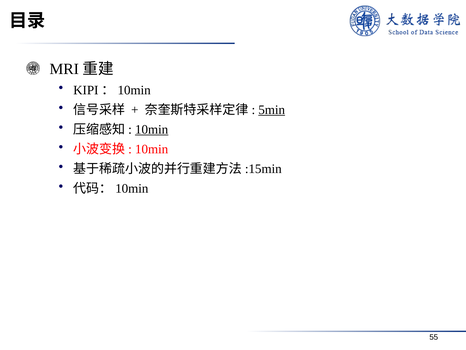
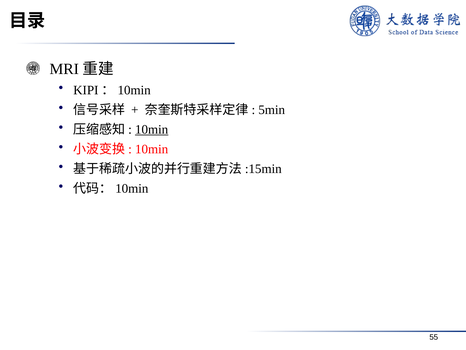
5min underline: present -> none
